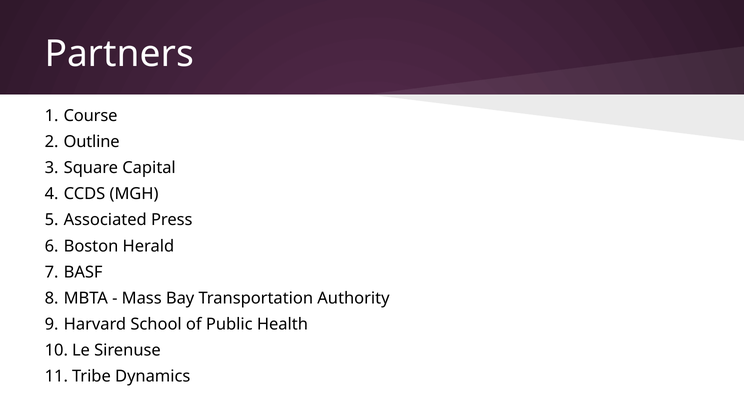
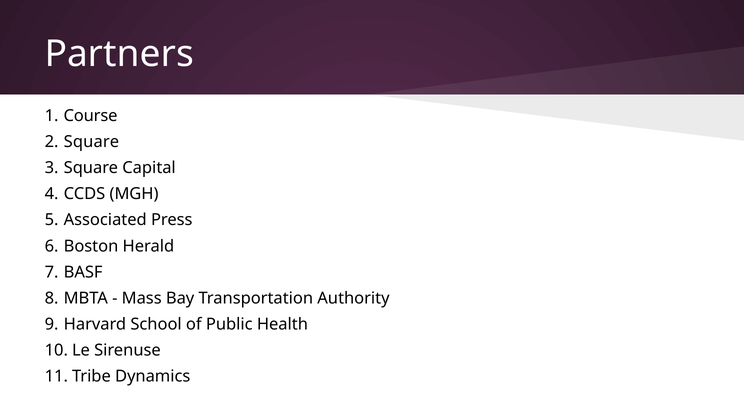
Outline at (92, 142): Outline -> Square
